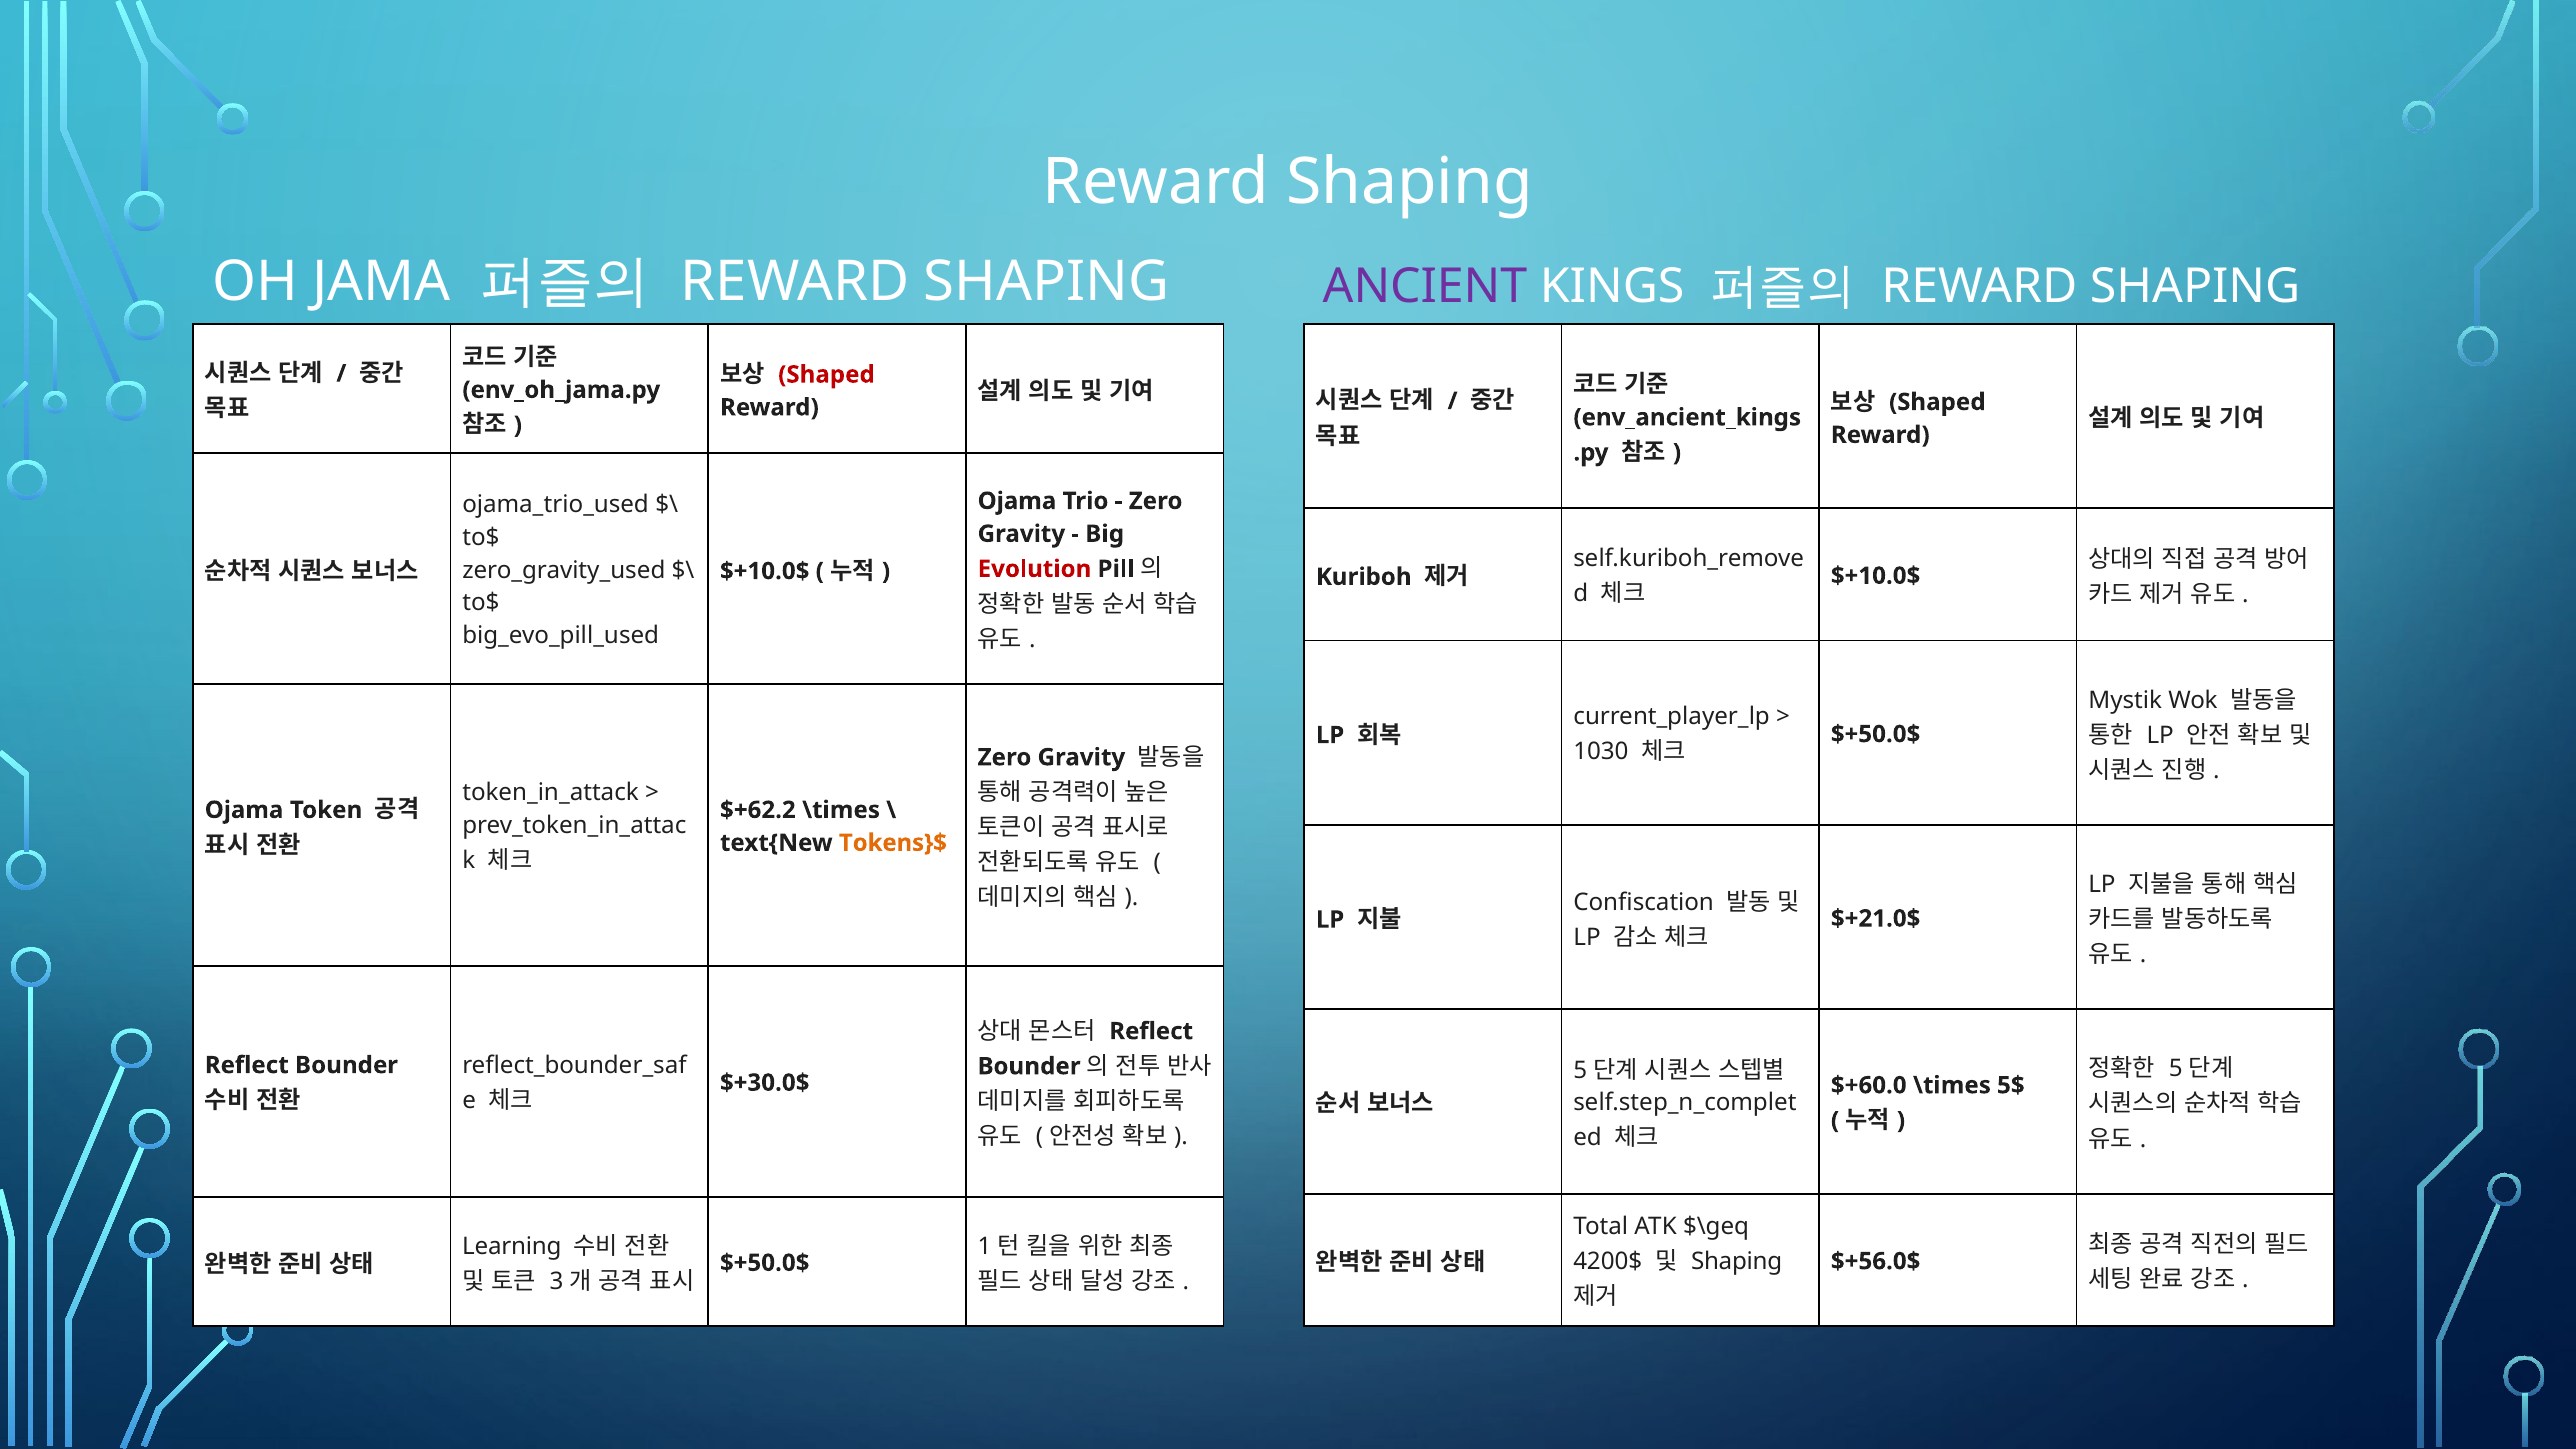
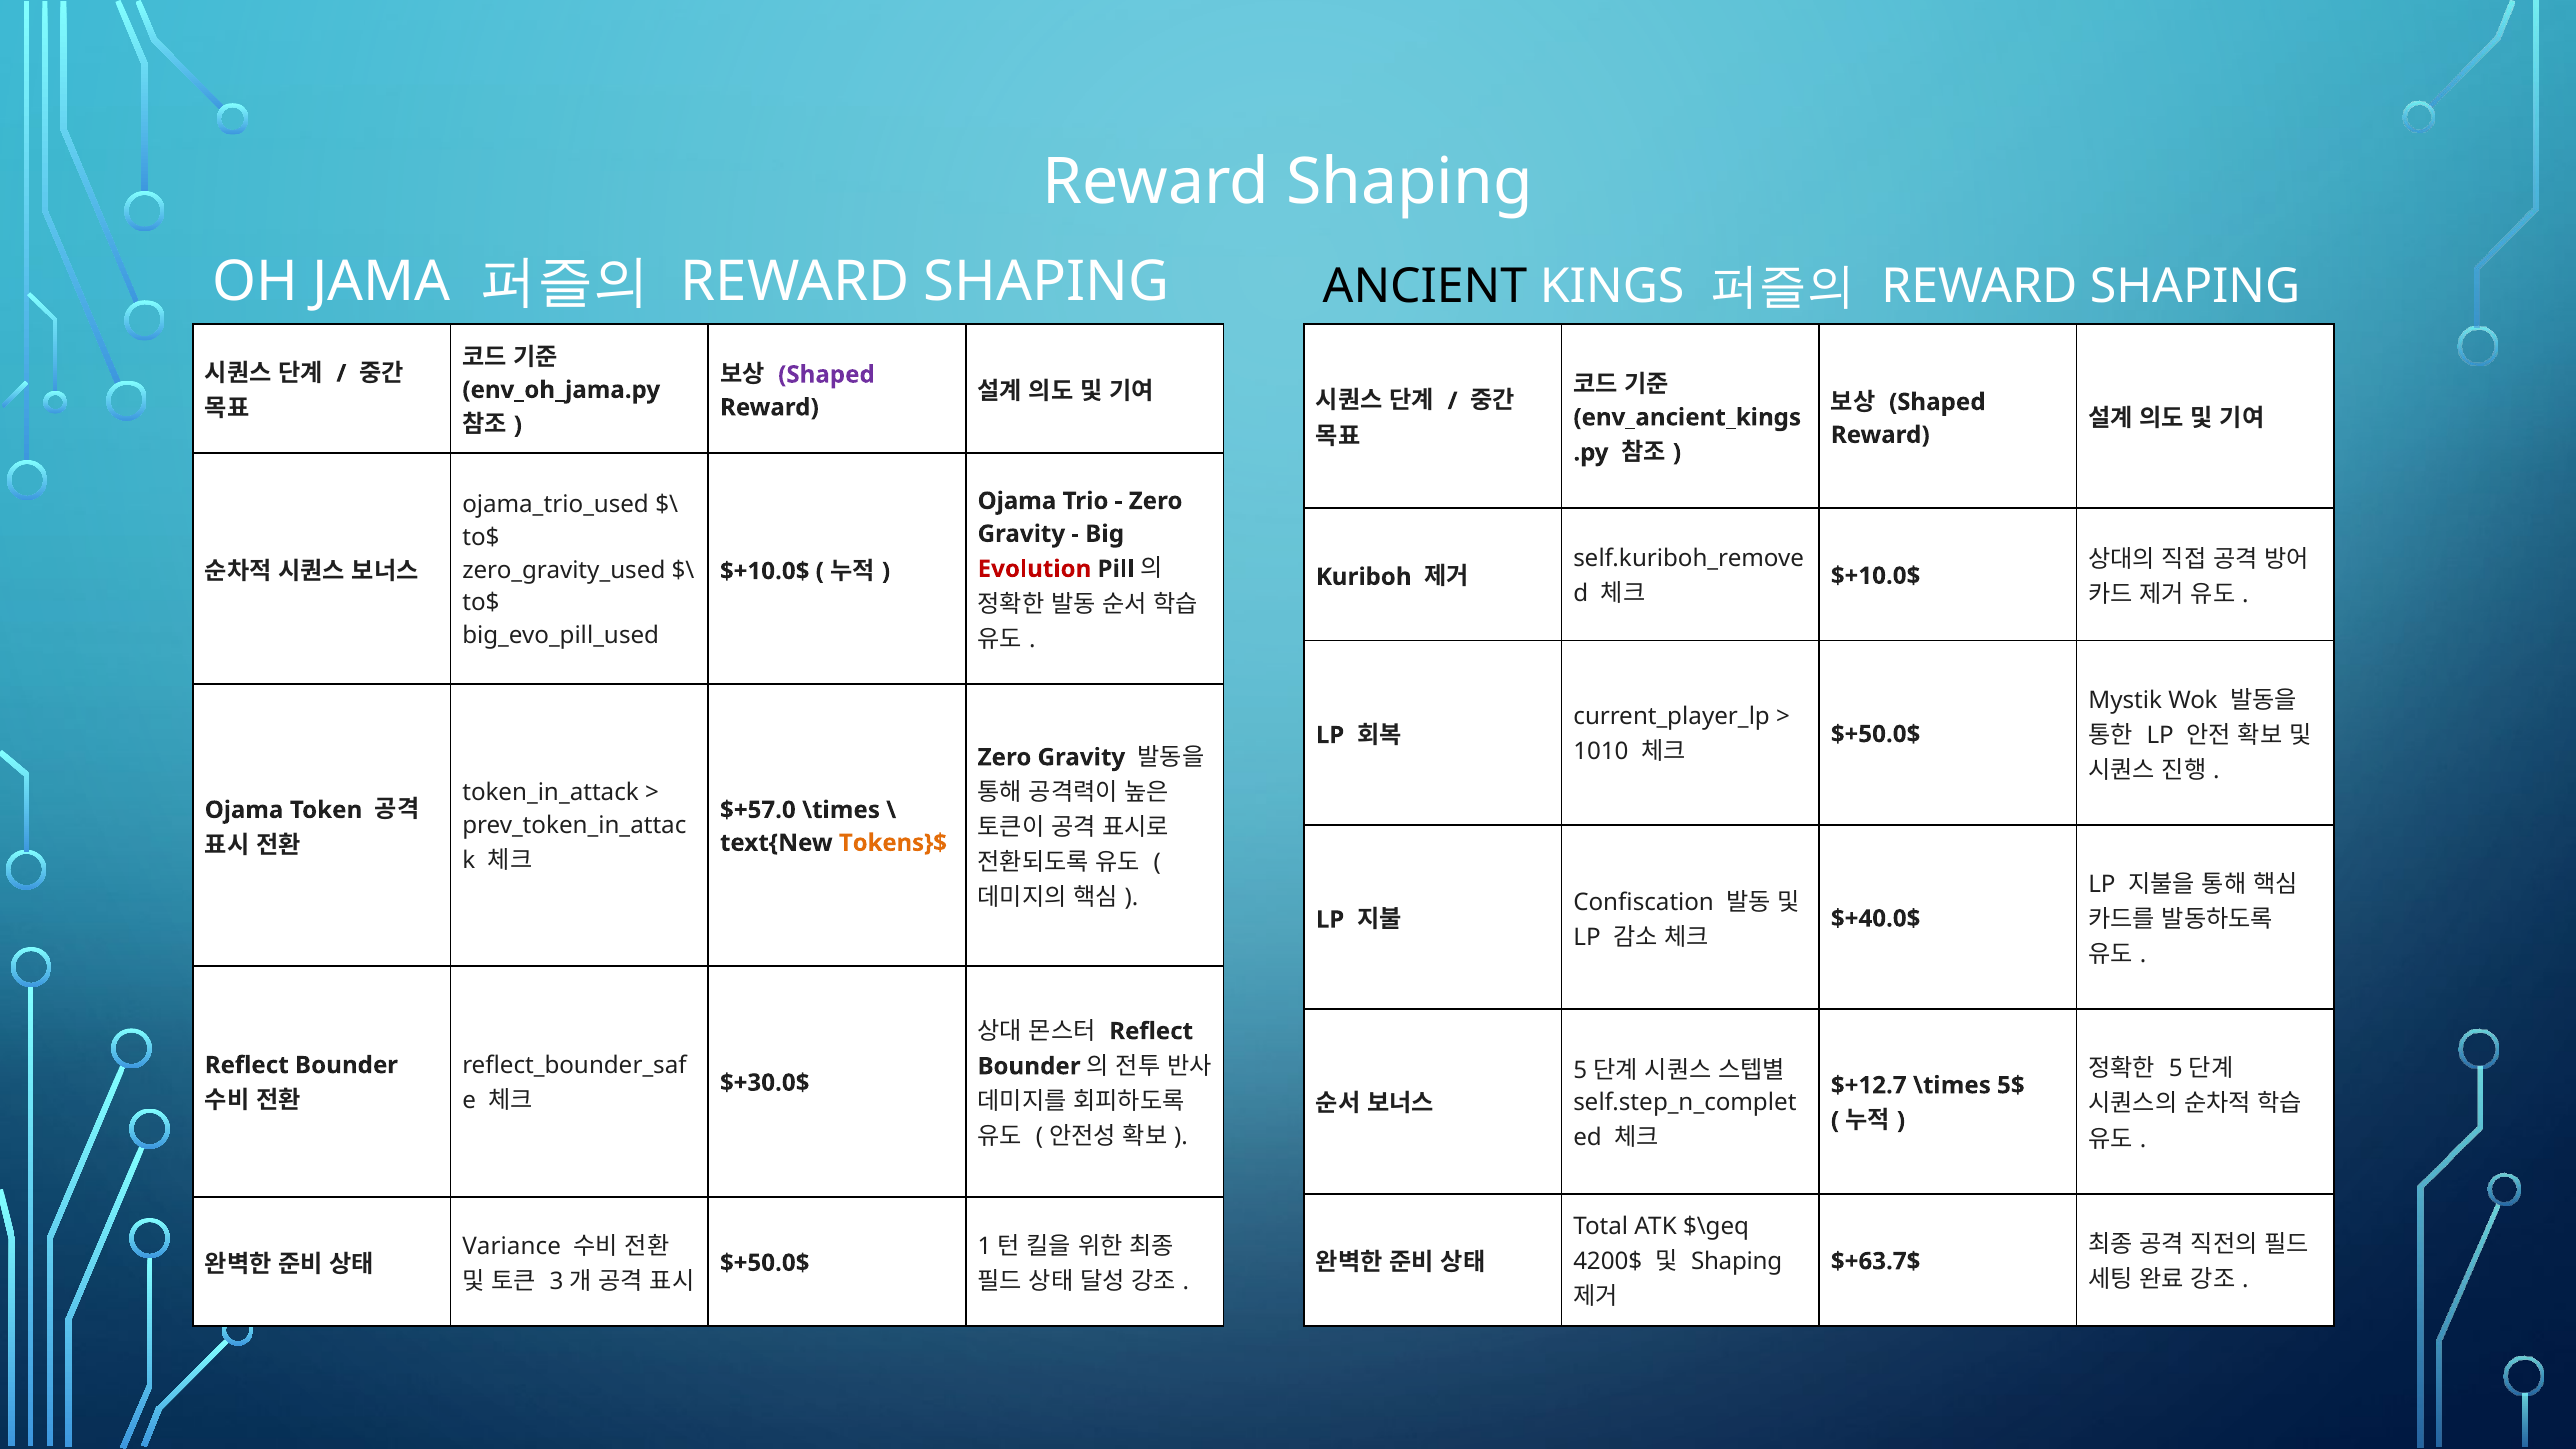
ANCIENT colour: purple -> black
Shaped at (826, 375) colour: red -> purple
1030: 1030 -> 1010
$+62.2: $+62.2 -> $+57.0
$+21.0$: $+21.0$ -> $+40.0$
$+60.0: $+60.0 -> $+12.7
Learning: Learning -> Variance
$+56.0$: $+56.0$ -> $+63.7$
